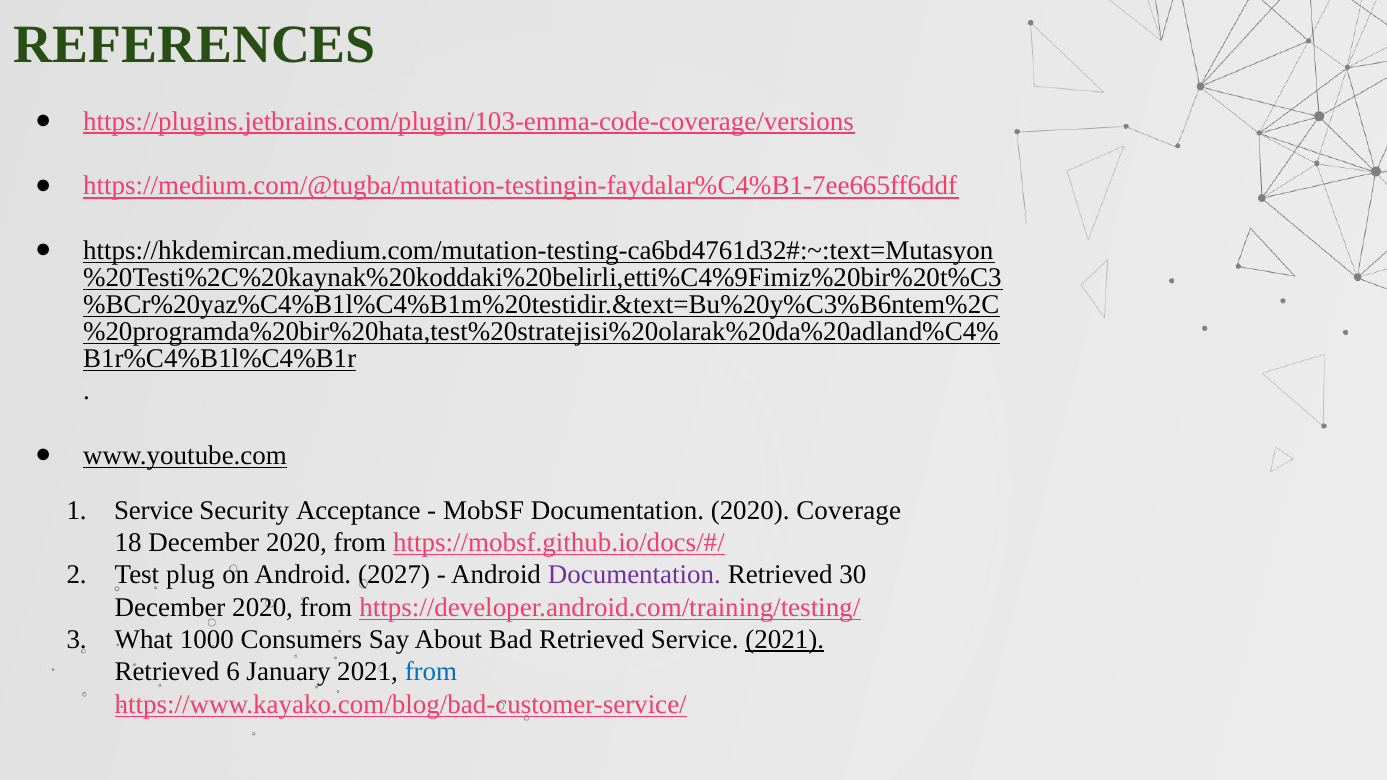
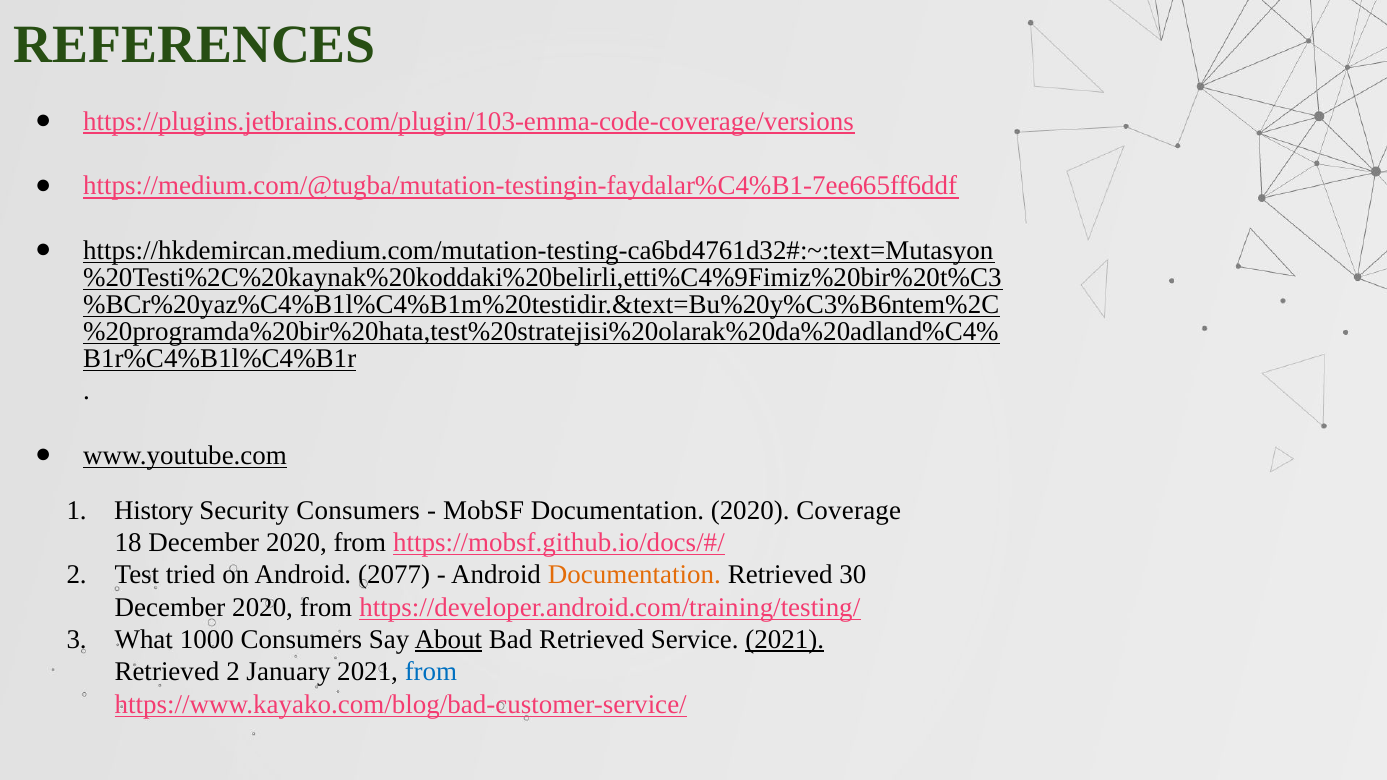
1 Service: Service -> History
Security Acceptance: Acceptance -> Consumers
plug: plug -> tried
2027: 2027 -> 2077
Documentation at (634, 575) colour: purple -> orange
About underline: none -> present
Retrieved 6: 6 -> 2
